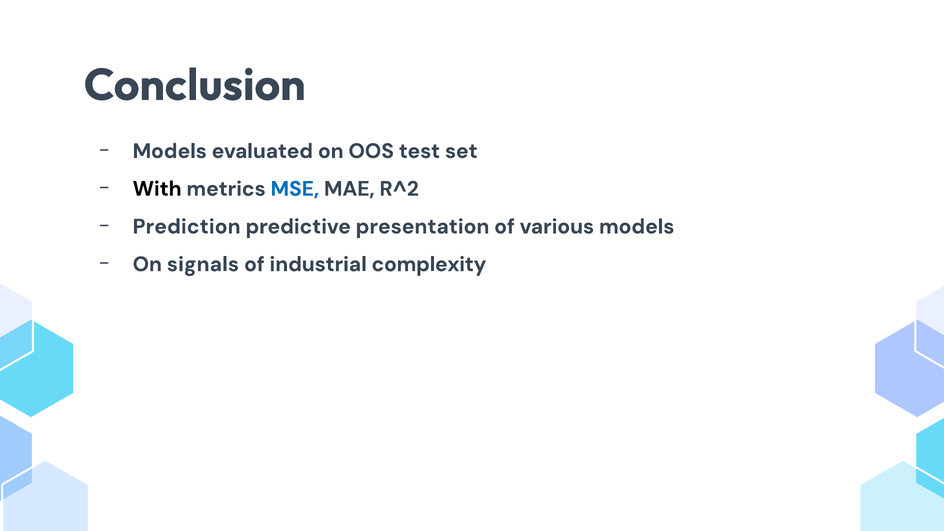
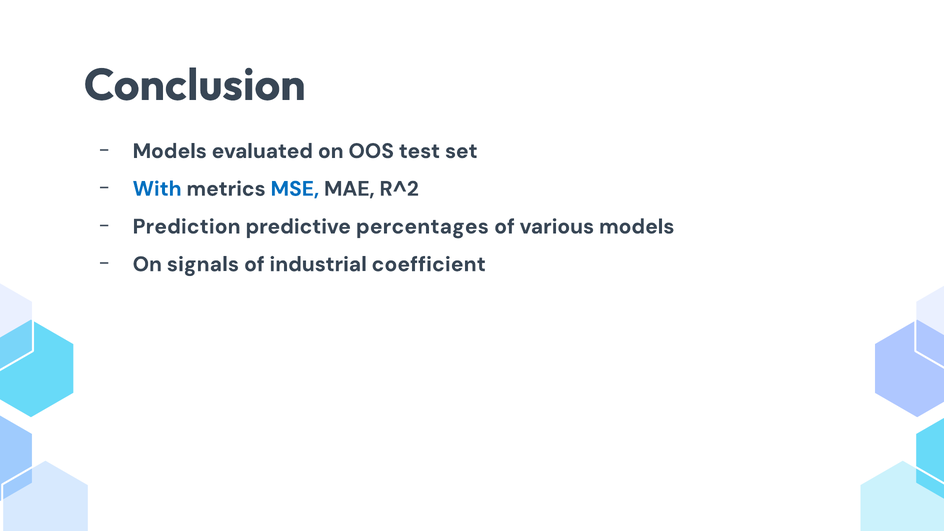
With colour: black -> blue
presentation: presentation -> percentages
complexity: complexity -> coefficient
